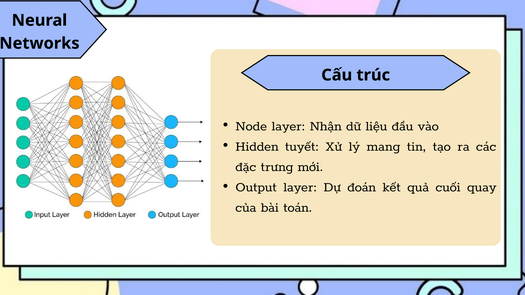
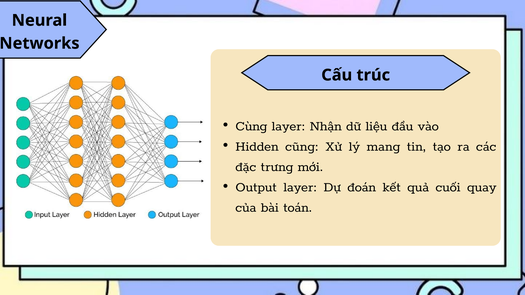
Node: Node -> Cùng
tuyết: tuyết -> cũng
